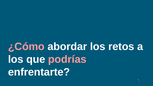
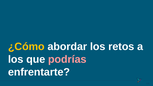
¿Cómo colour: pink -> yellow
